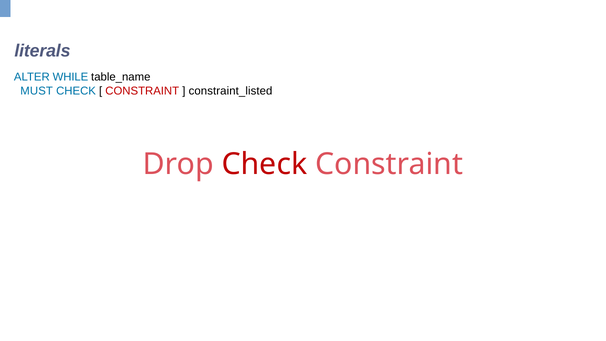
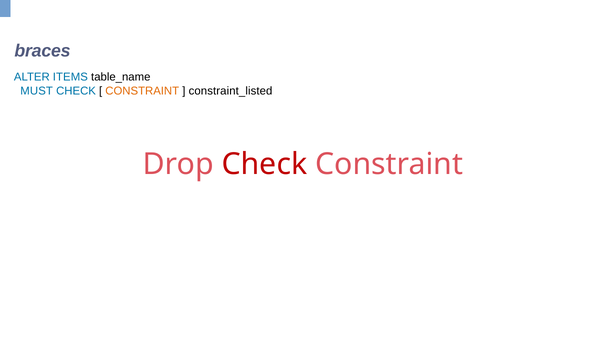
literals: literals -> braces
WHILE: WHILE -> ITEMS
CONSTRAINT at (142, 91) colour: red -> orange
